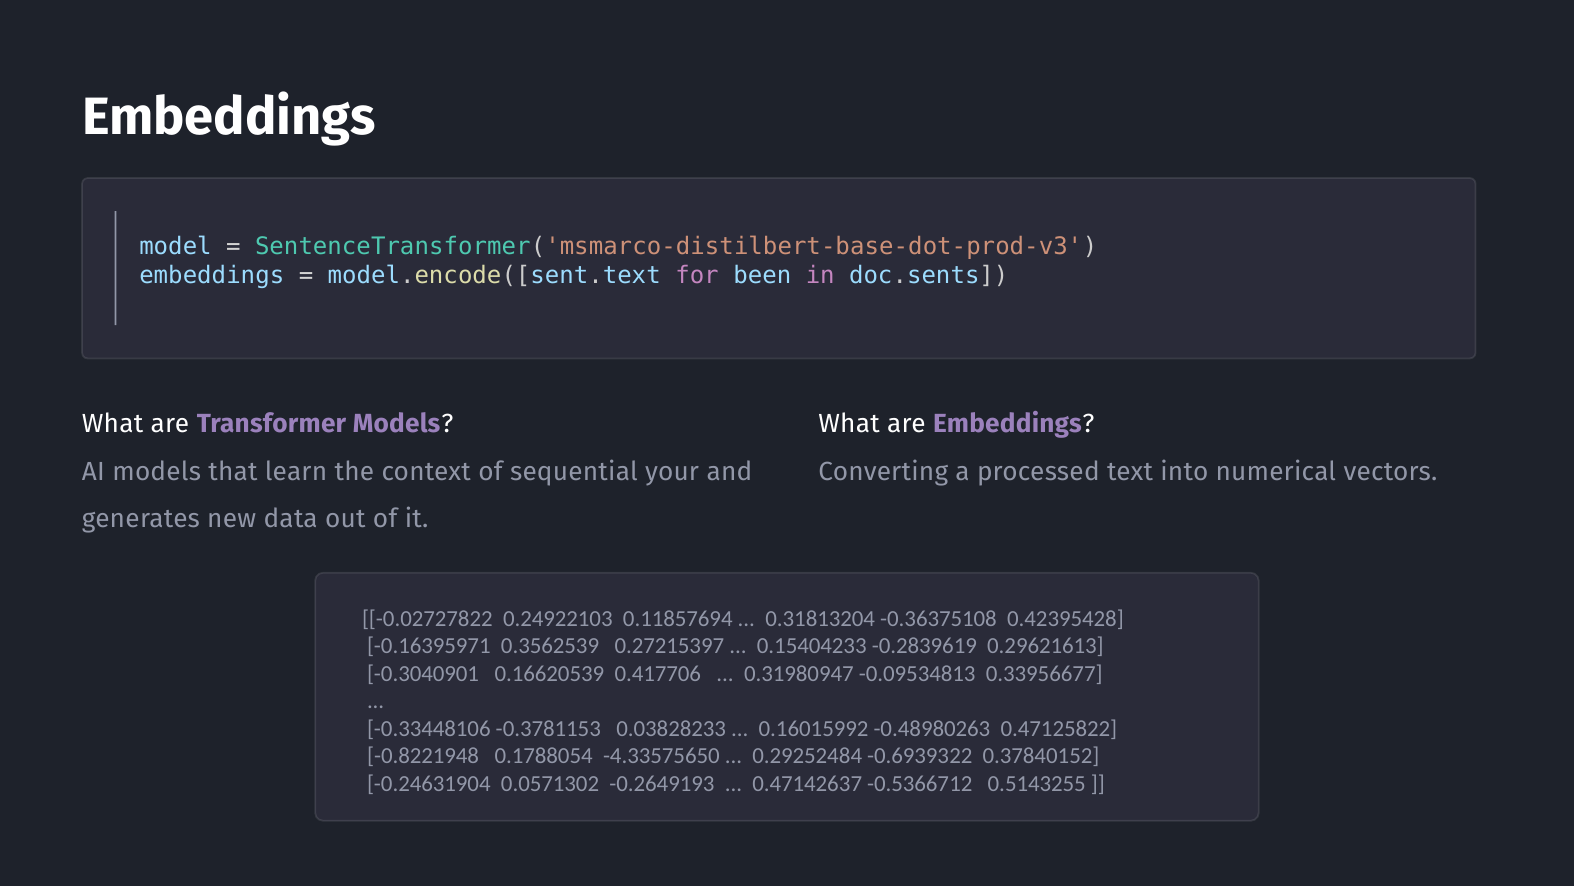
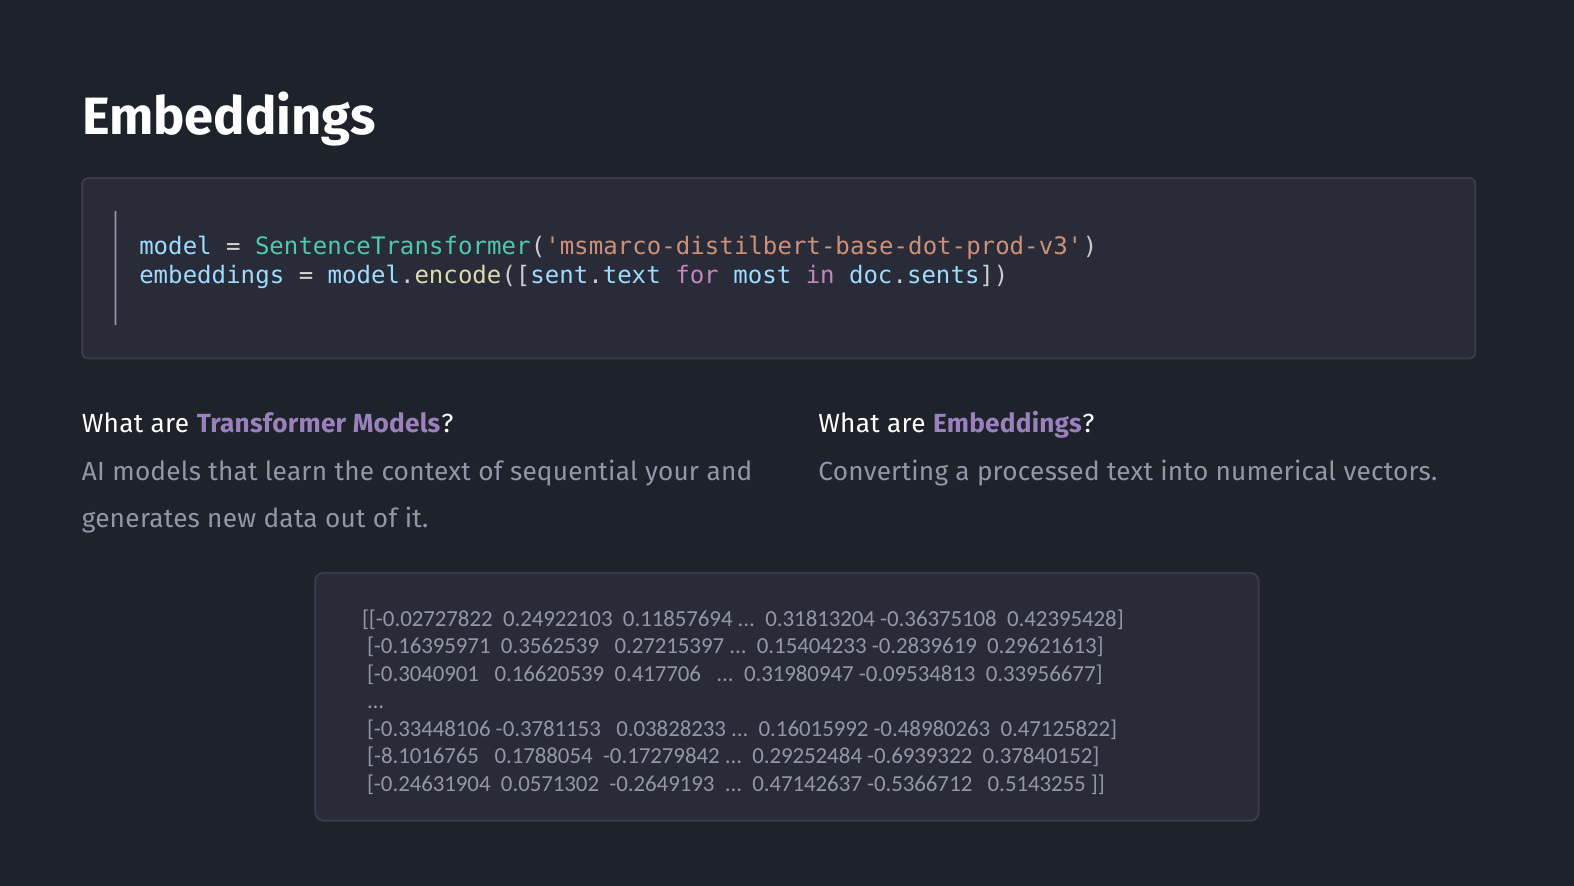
been: been -> most
-0.8221948: -0.8221948 -> -8.1016765
-4.33575650: -4.33575650 -> -0.17279842
